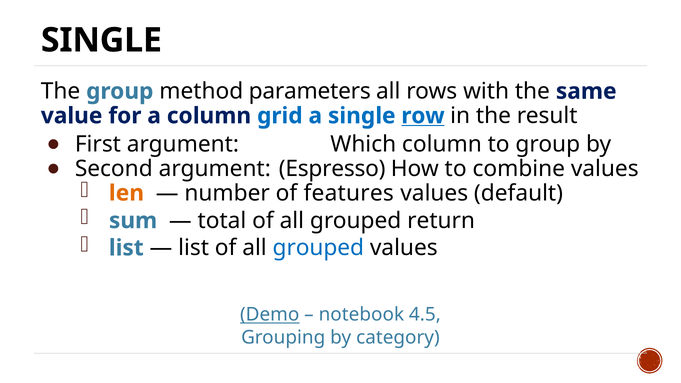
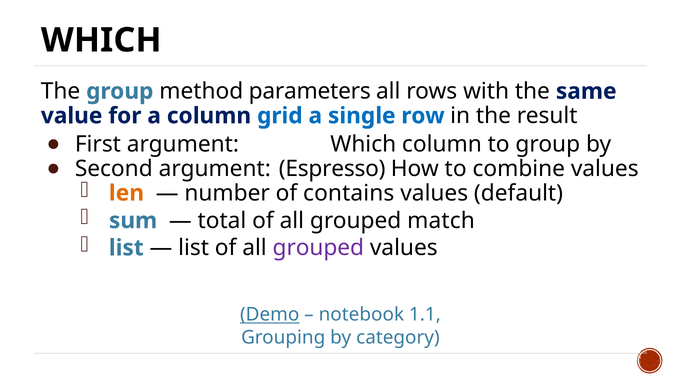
SINGLE at (101, 40): SINGLE -> WHICH
row underline: present -> none
features: features -> contains
return: return -> match
grouped at (318, 248) colour: blue -> purple
4.5: 4.5 -> 1.1
